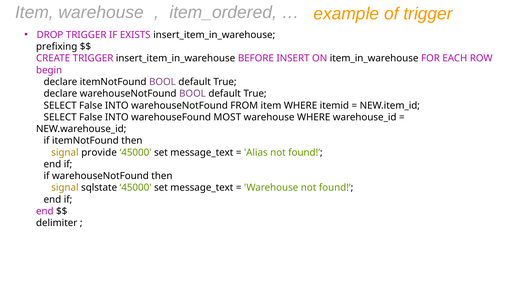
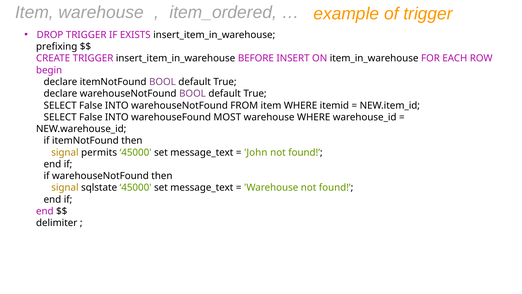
provide: provide -> permits
Alias: Alias -> John
